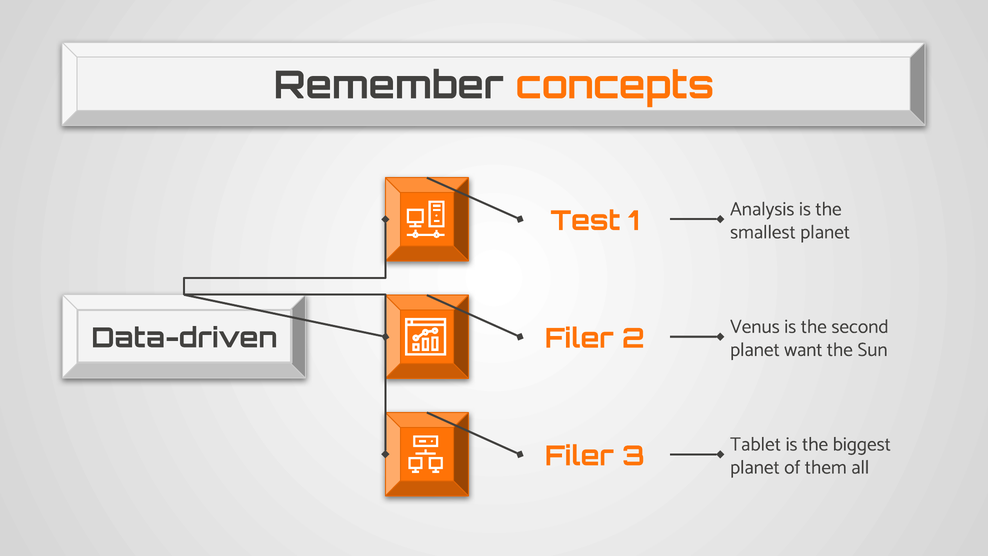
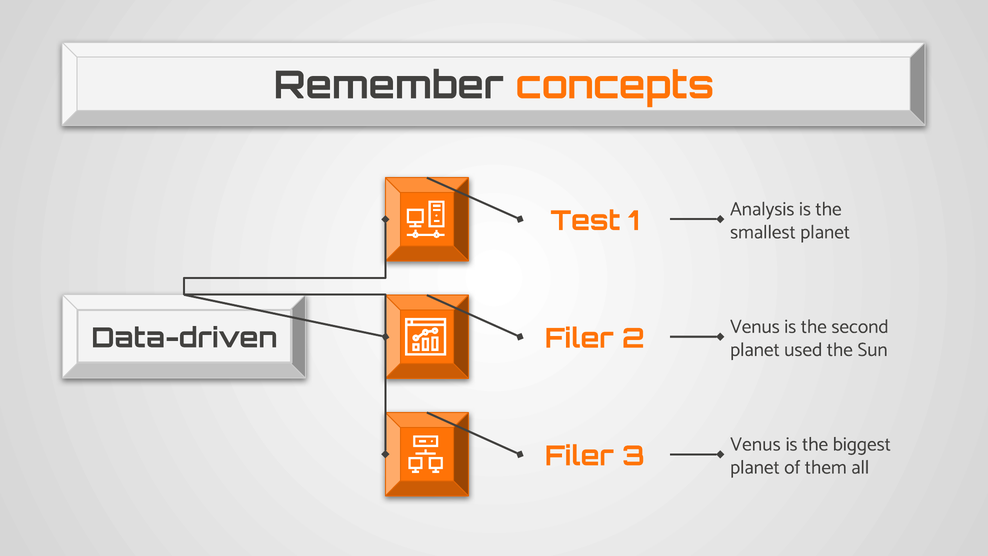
want: want -> used
Tablet at (756, 444): Tablet -> Venus
